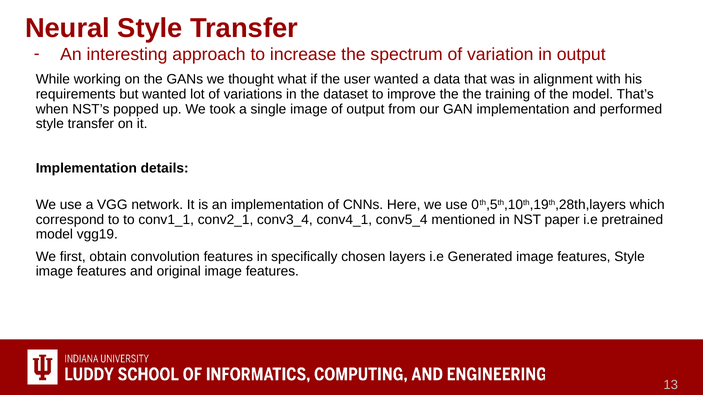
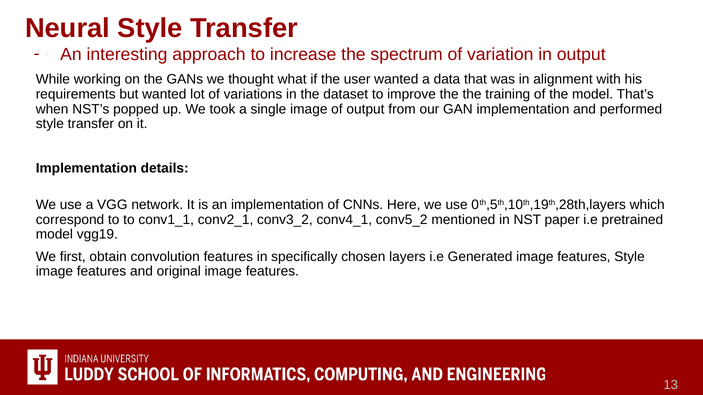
conv3_4: conv3_4 -> conv3_2
conv5_4: conv5_4 -> conv5_2
